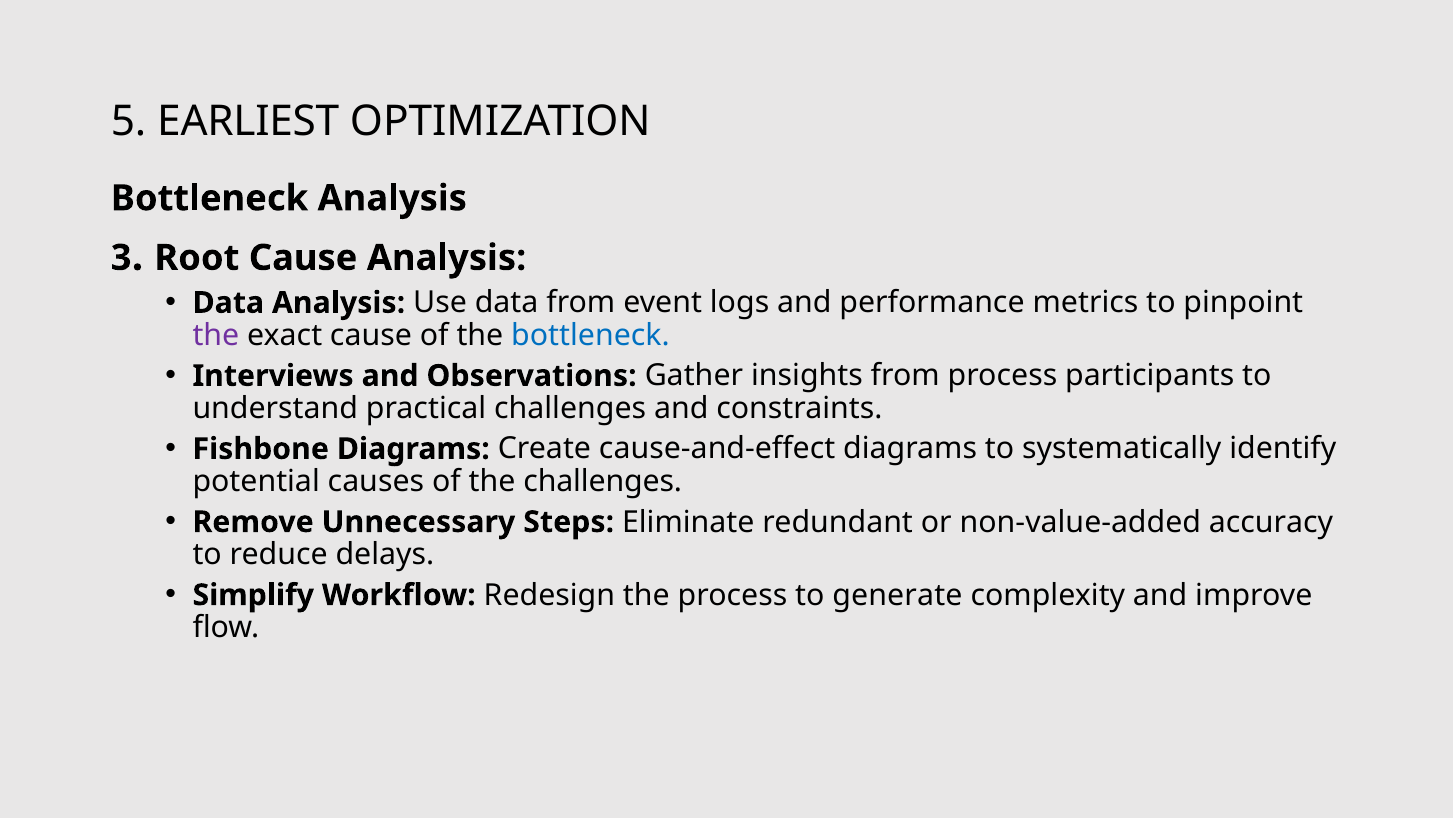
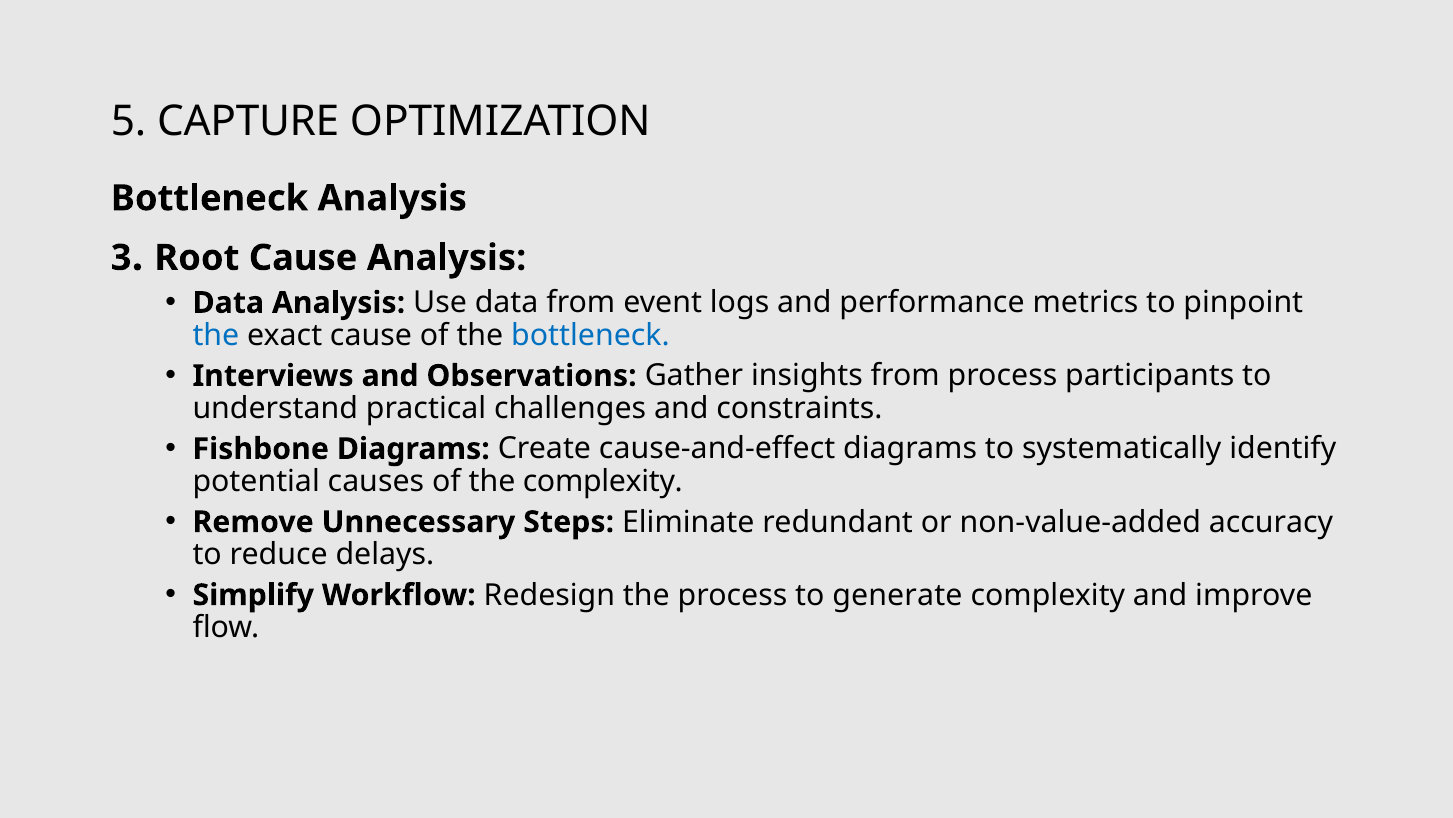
EARLIEST: EARLIEST -> CAPTURE
the at (216, 335) colour: purple -> blue
the challenges: challenges -> complexity
